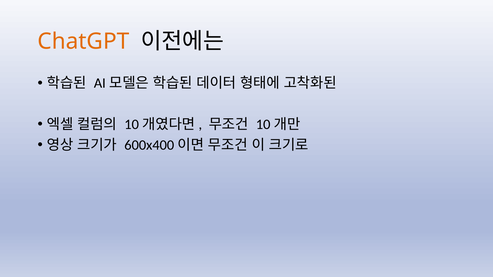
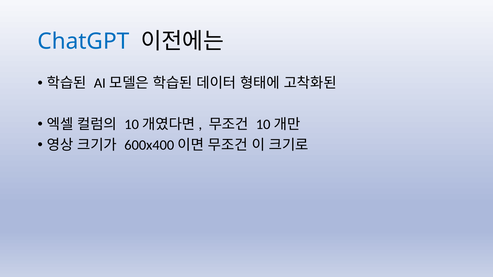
ChatGPT colour: orange -> blue
